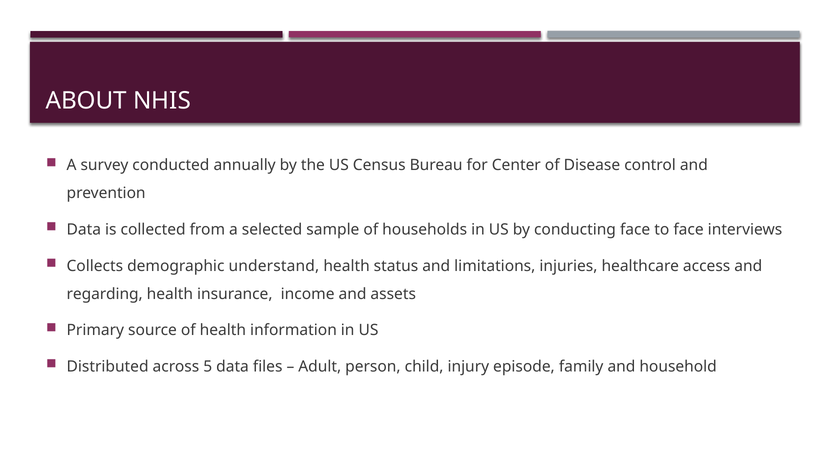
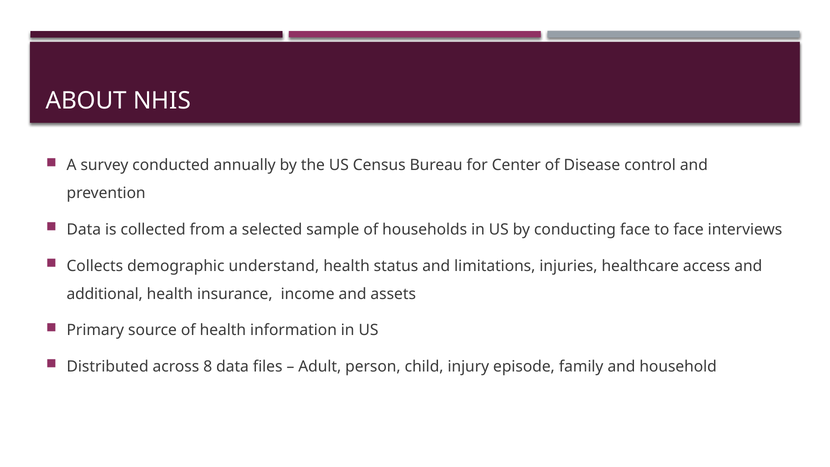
regarding: regarding -> additional
5: 5 -> 8
